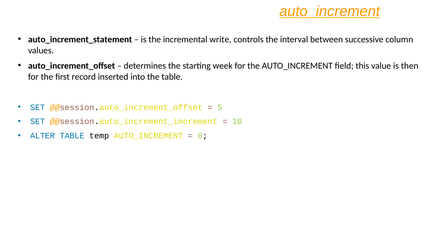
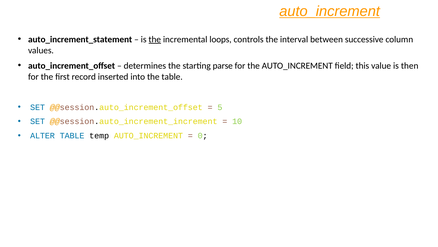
the at (155, 39) underline: none -> present
write: write -> loops
week: week -> parse
